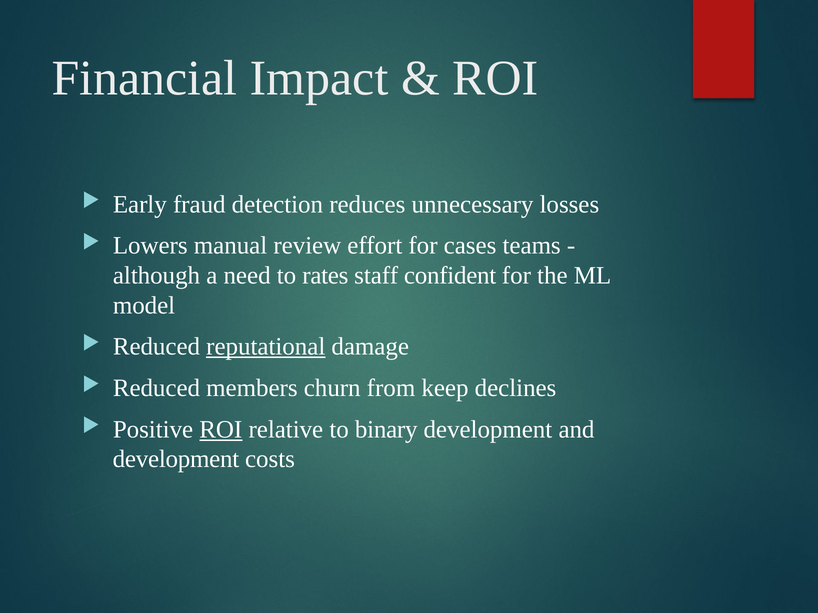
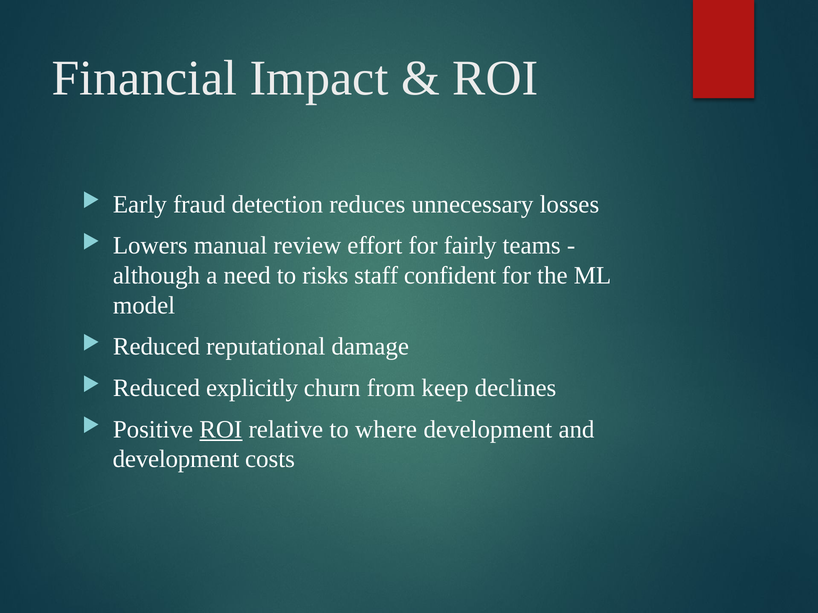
cases: cases -> fairly
rates: rates -> risks
reputational underline: present -> none
members: members -> explicitly
binary: binary -> where
